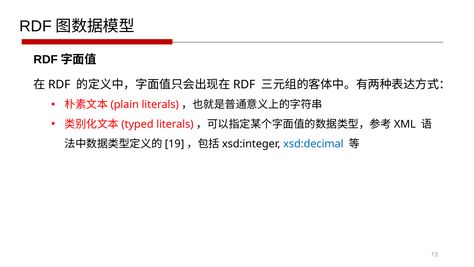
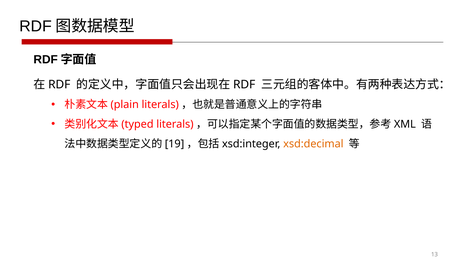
xsd:decimal colour: blue -> orange
